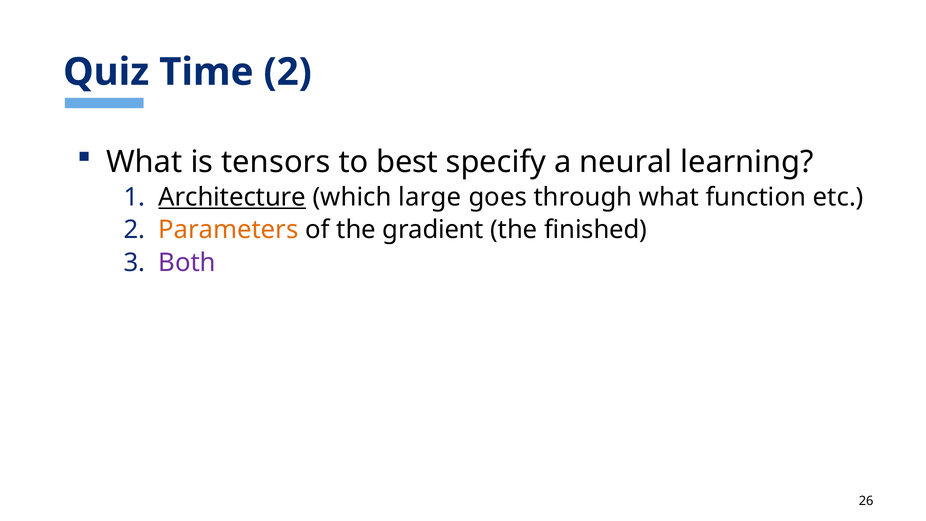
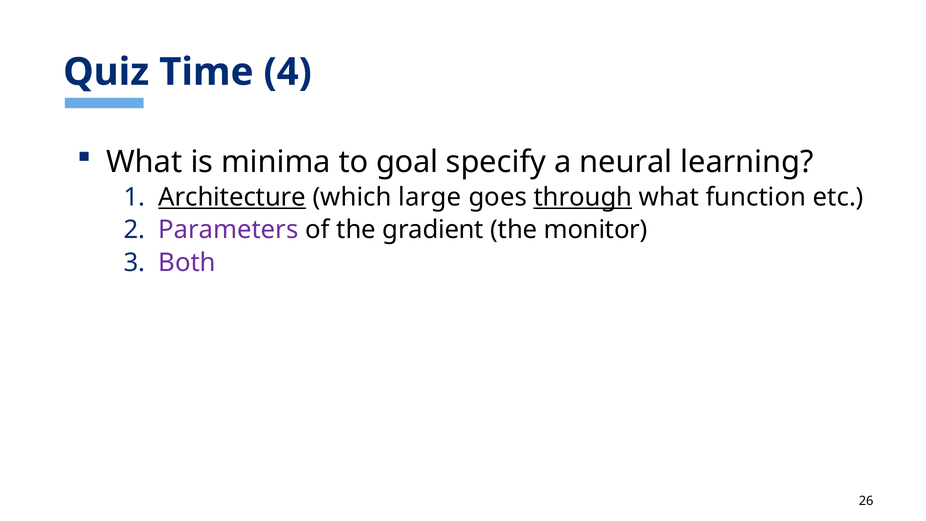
Time 2: 2 -> 4
tensors: tensors -> minima
best: best -> goal
through underline: none -> present
Parameters colour: orange -> purple
finished: finished -> monitor
